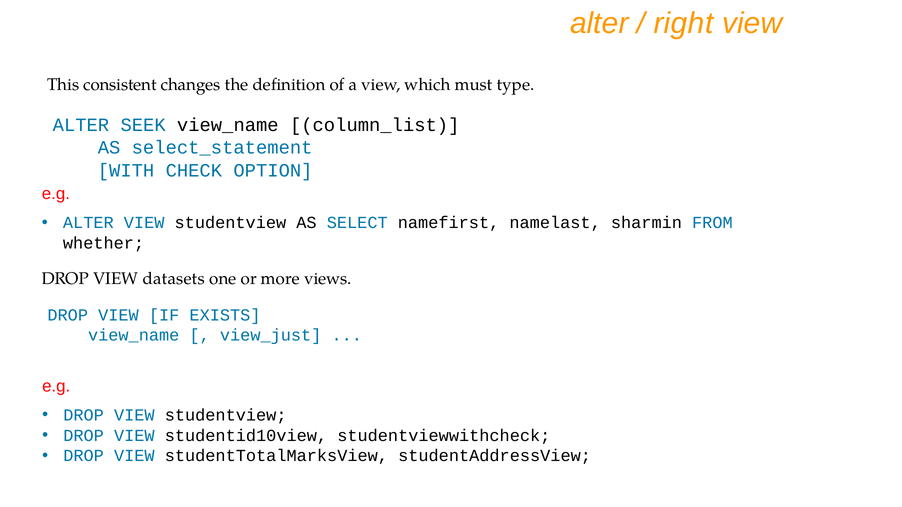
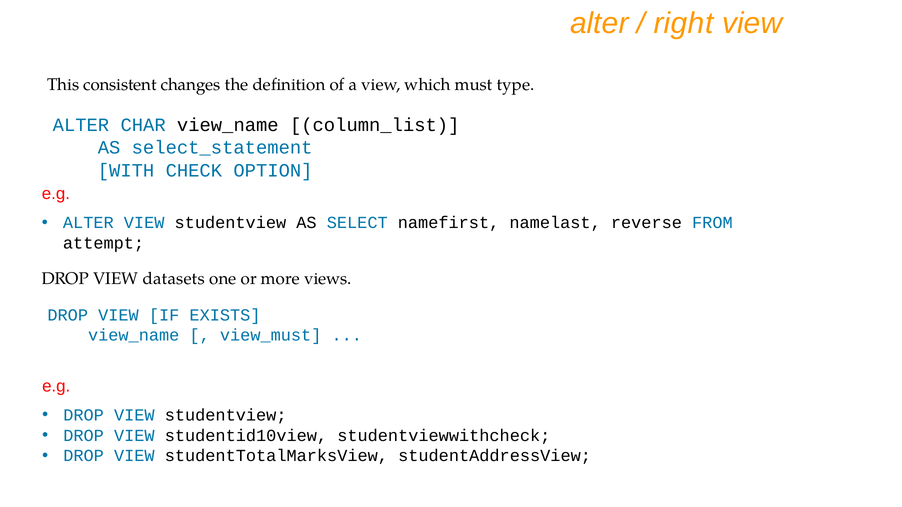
SEEK: SEEK -> CHAR
sharmin: sharmin -> reverse
whether: whether -> attempt
view_just: view_just -> view_must
